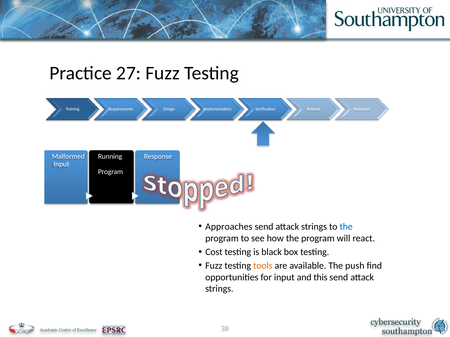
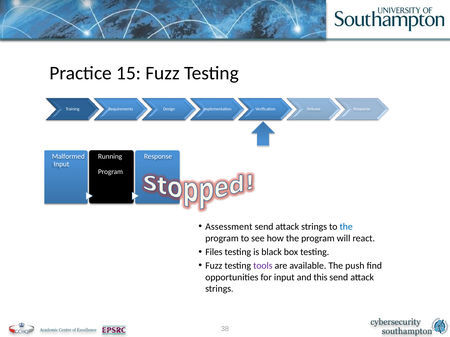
27: 27 -> 15
Approaches: Approaches -> Assessment
Cost: Cost -> Files
tools colour: orange -> purple
